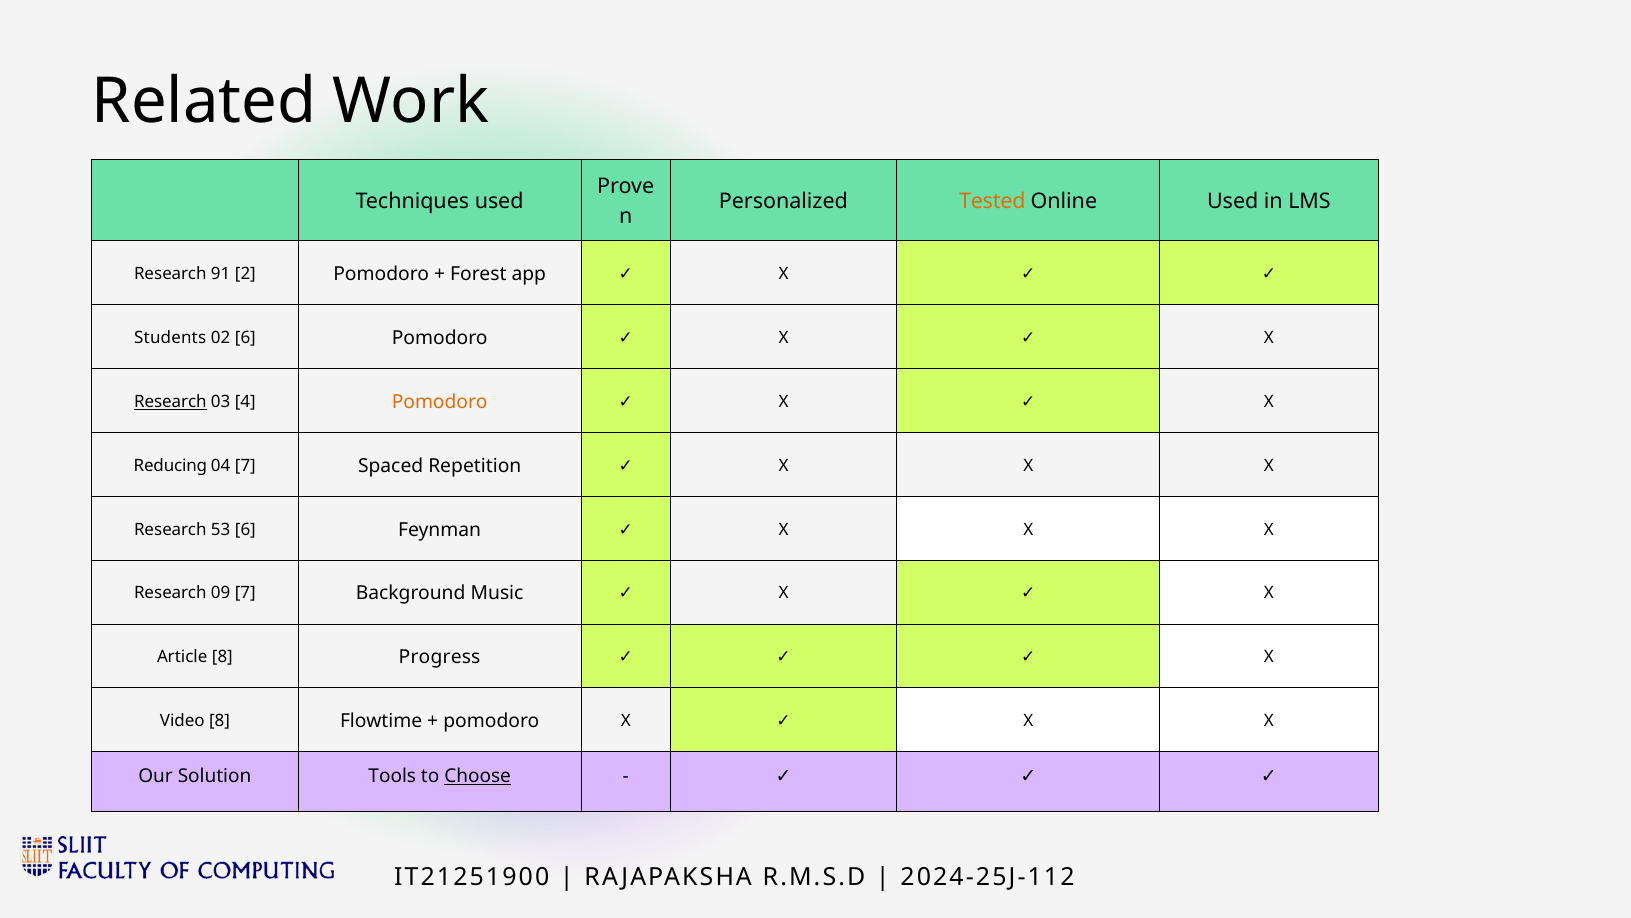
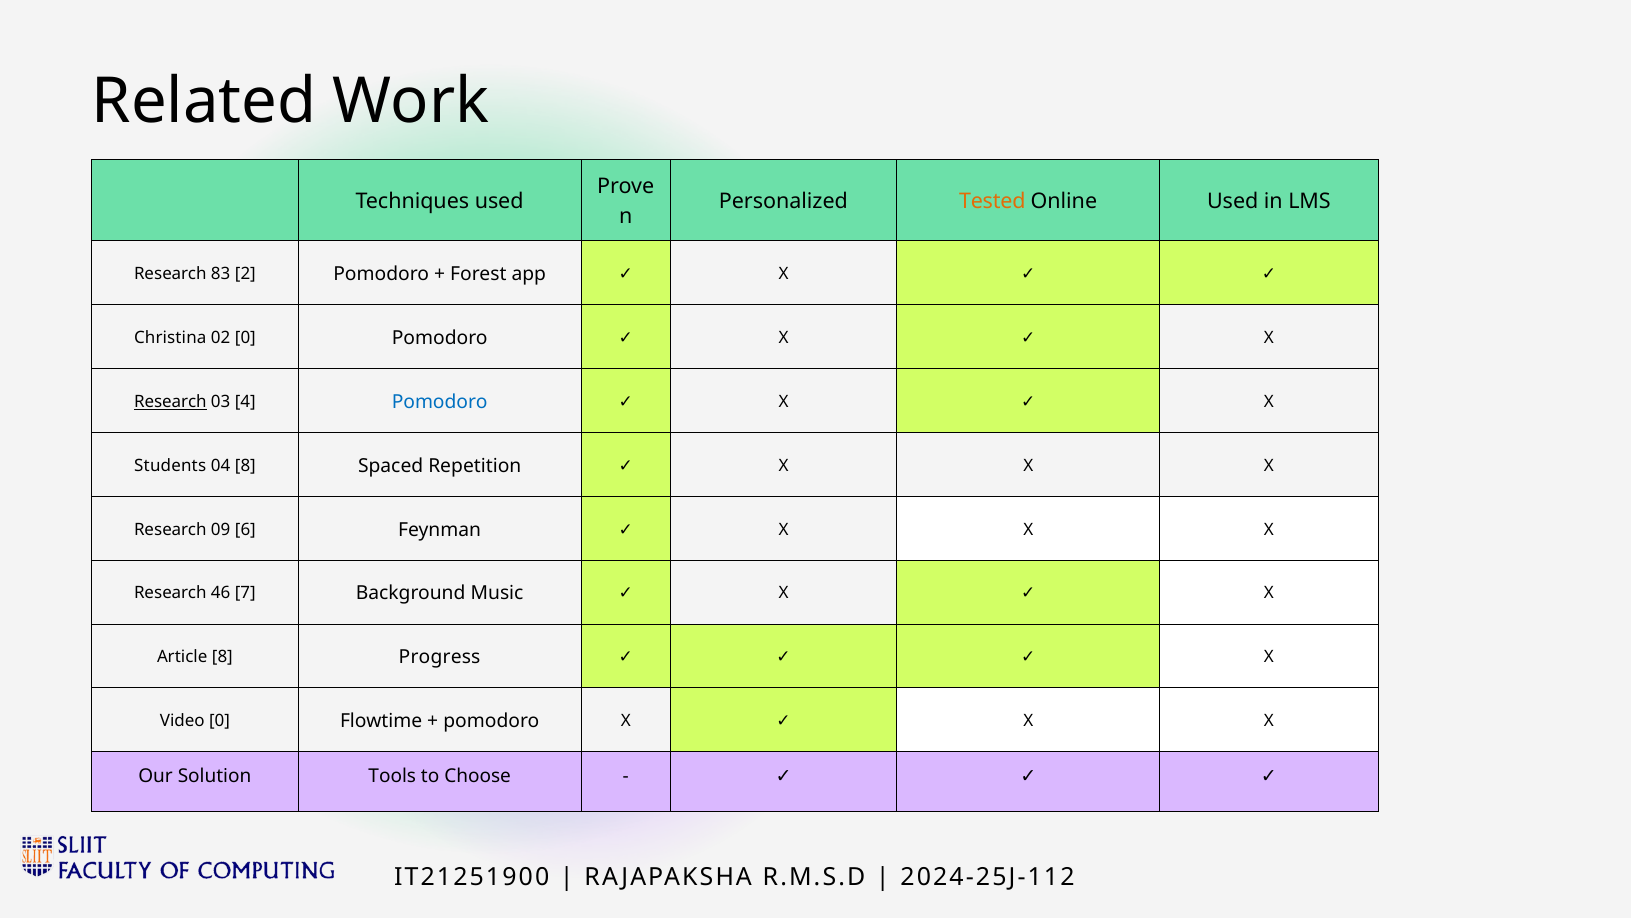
91: 91 -> 83
Students: Students -> Christina
02 6: 6 -> 0
Pomodoro at (440, 402) colour: orange -> blue
Reducing: Reducing -> Students
04 7: 7 -> 8
53: 53 -> 09
09: 09 -> 46
Video 8: 8 -> 0
Choose underline: present -> none
